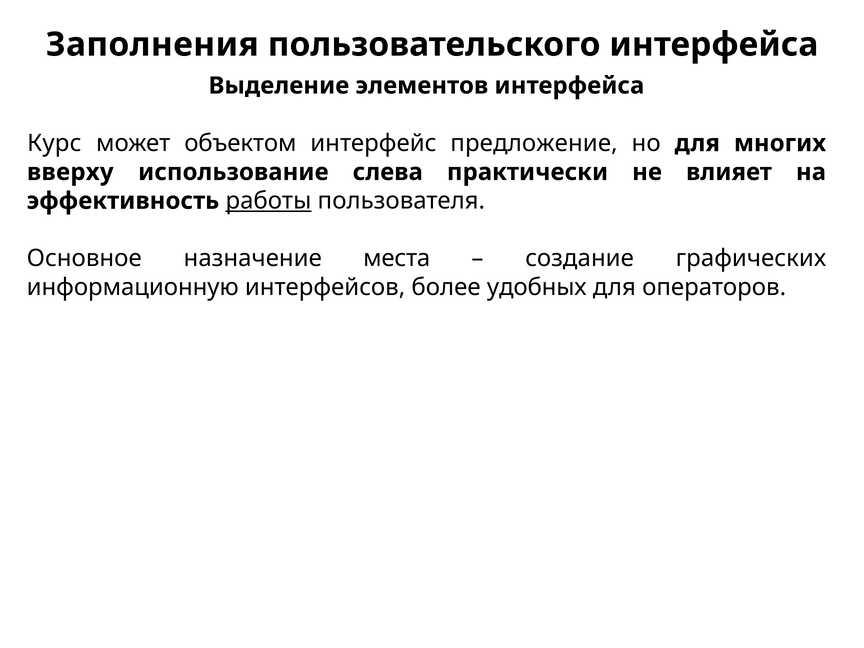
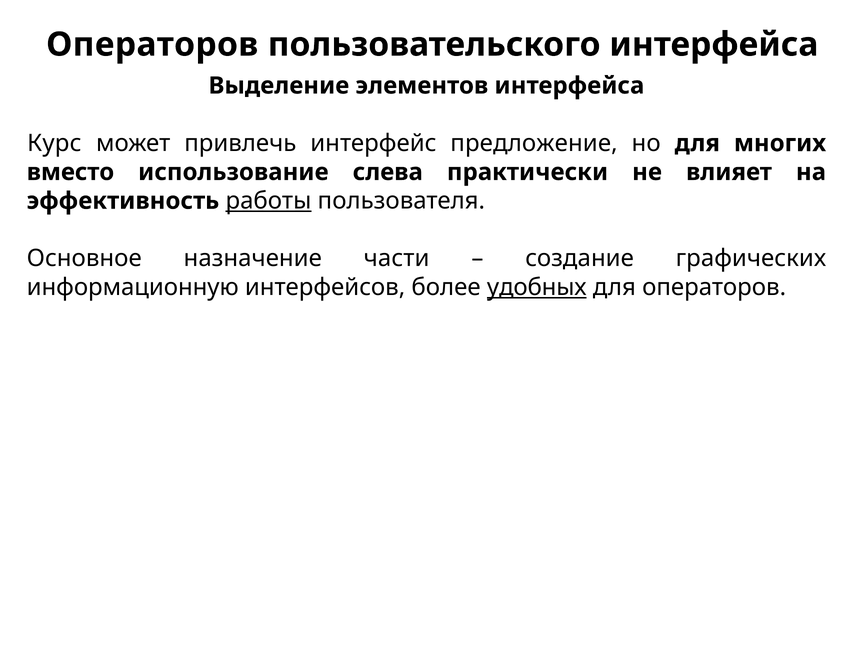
Заполнения at (152, 45): Заполнения -> Операторов
объектом: объектом -> привлечь
вверху: вверху -> вместо
места: места -> части
удобных underline: none -> present
